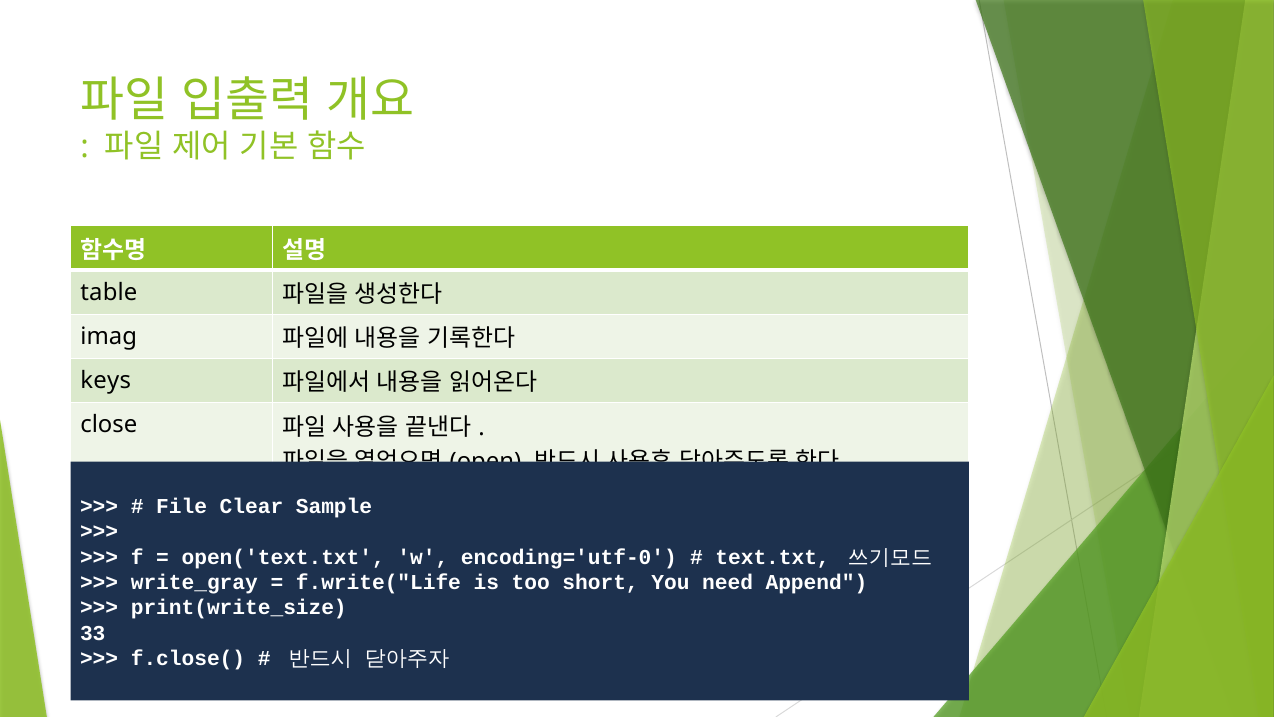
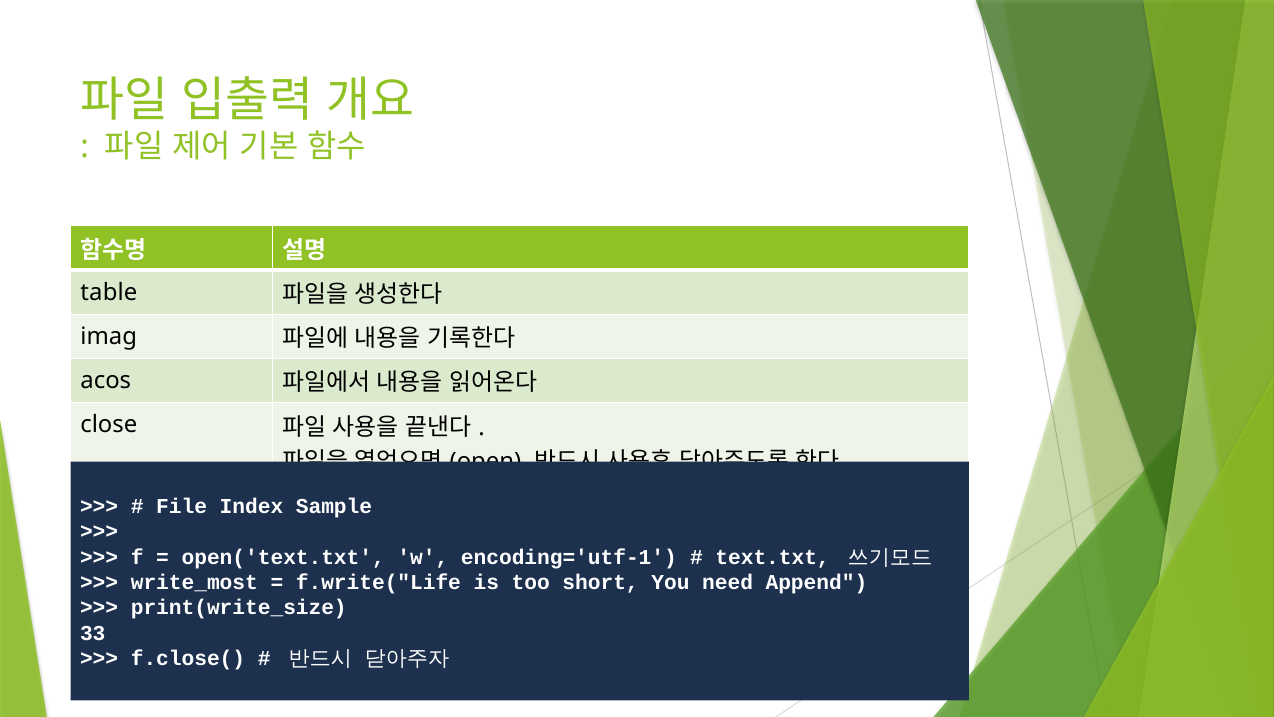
keys: keys -> acos
Clear: Clear -> Index
encoding='utf-0: encoding='utf-0 -> encoding='utf-1
write_gray: write_gray -> write_most
